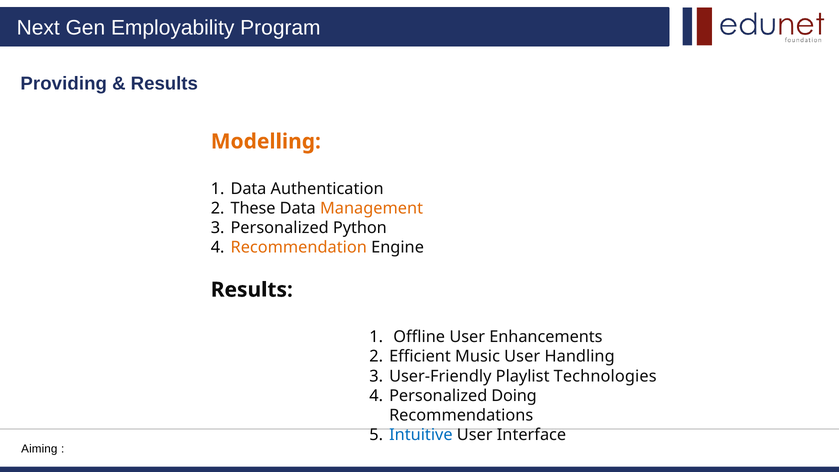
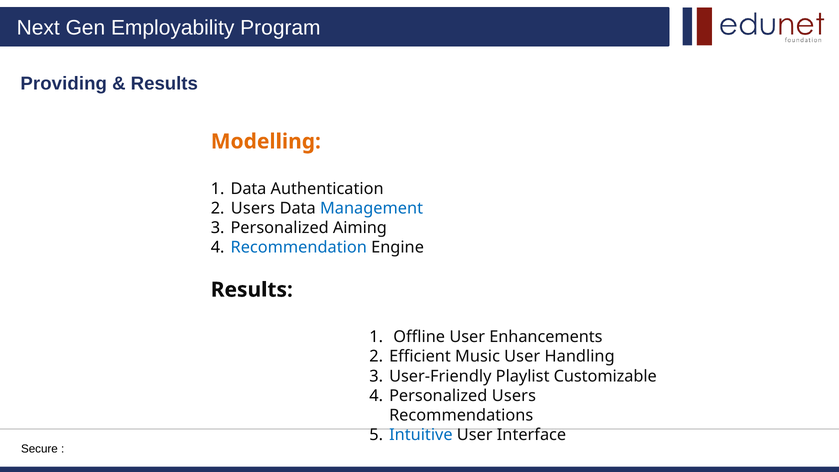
These at (253, 208): These -> Users
Management colour: orange -> blue
Python: Python -> Aiming
Recommendation colour: orange -> blue
Technologies: Technologies -> Customizable
Personalized Doing: Doing -> Users
Aiming: Aiming -> Secure
